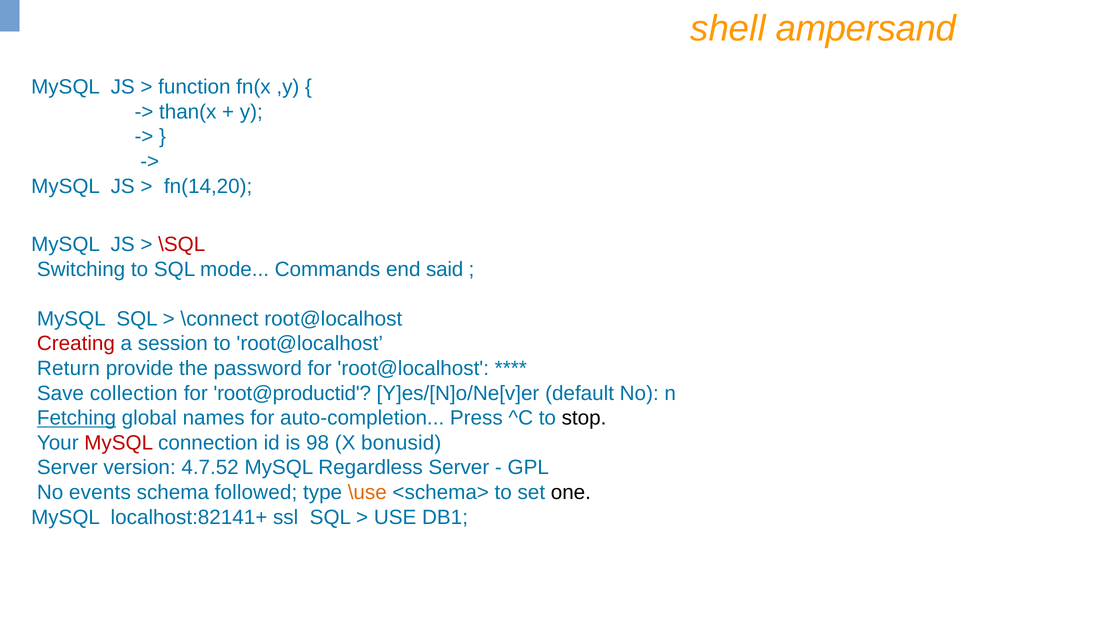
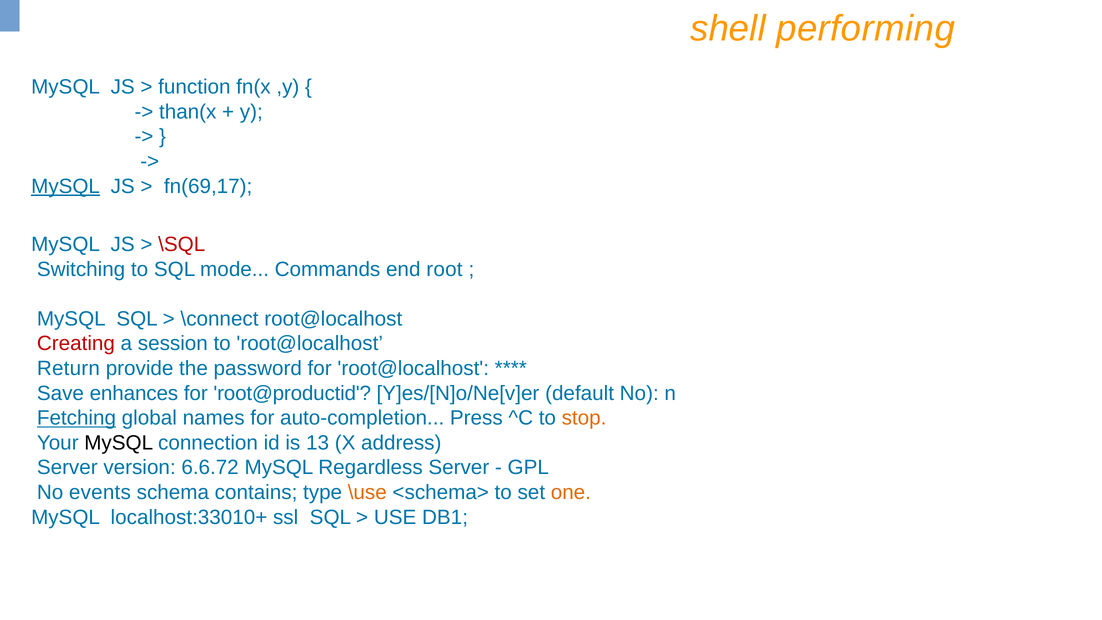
ampersand: ampersand -> performing
MySQL at (66, 186) underline: none -> present
fn(14,20: fn(14,20 -> fn(69,17
said: said -> root
collection: collection -> enhances
stop colour: black -> orange
MySQL at (119, 443) colour: red -> black
98: 98 -> 13
bonusid: bonusid -> address
4.7.52: 4.7.52 -> 6.6.72
followed: followed -> contains
one colour: black -> orange
localhost:82141+: localhost:82141+ -> localhost:33010+
